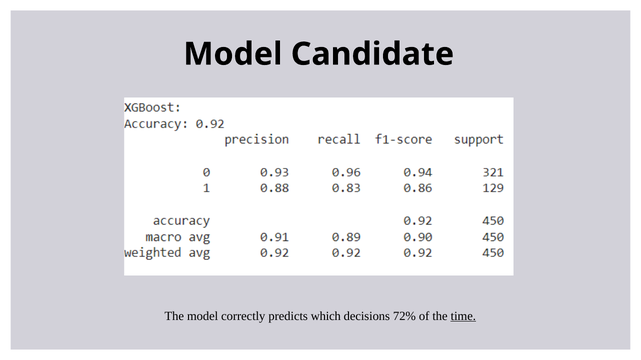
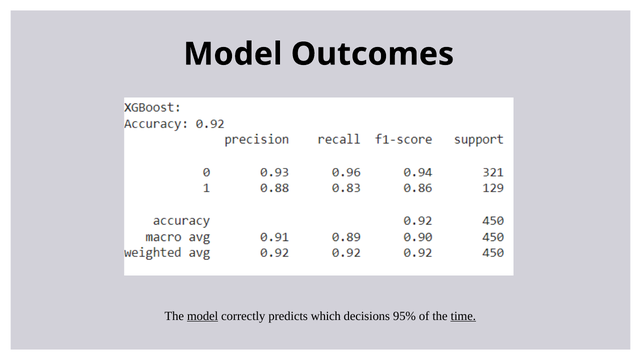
Candidate: Candidate -> Outcomes
model at (203, 316) underline: none -> present
72%: 72% -> 95%
